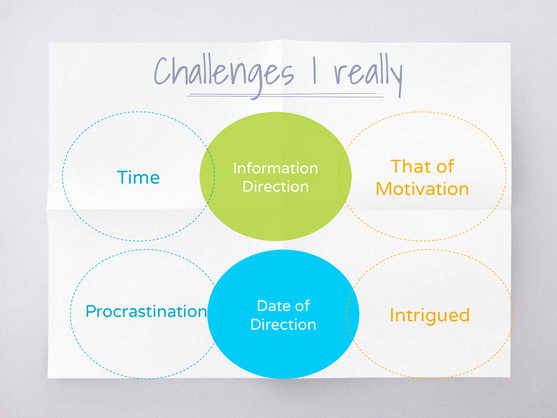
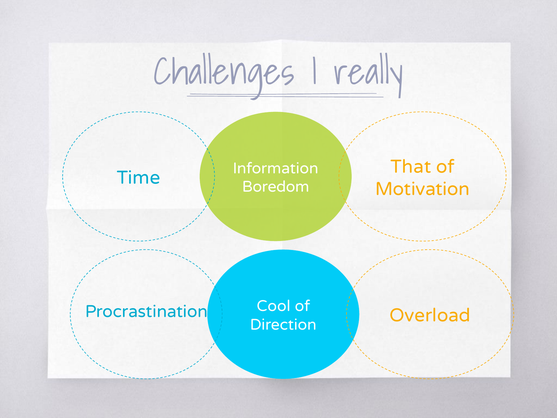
Direction at (276, 187): Direction -> Boredom
Date: Date -> Cool
Intrigued: Intrigued -> Overload
